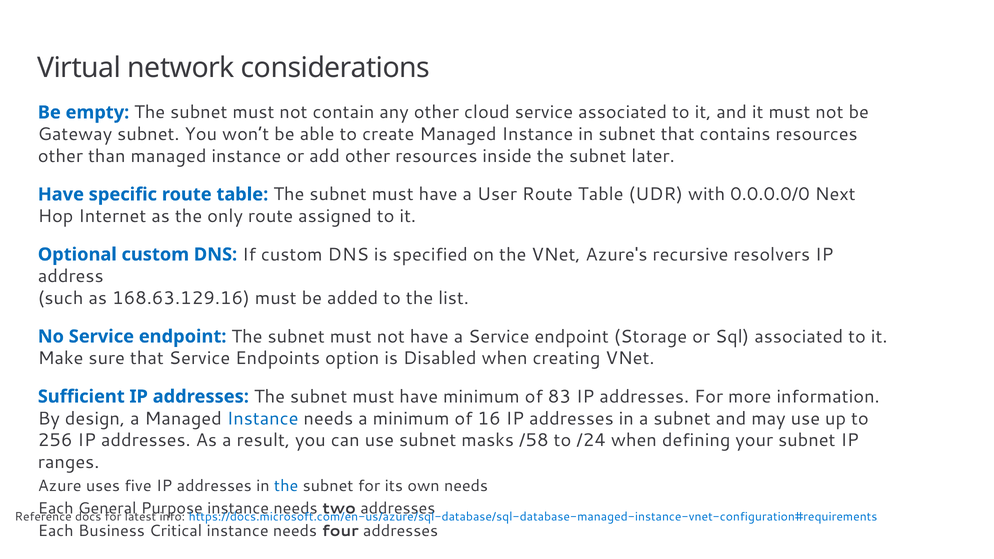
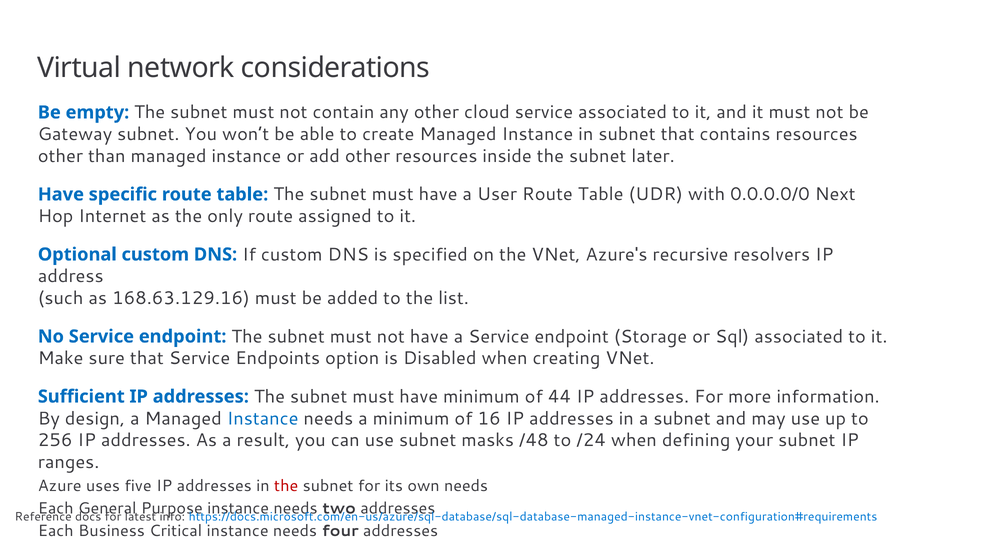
83: 83 -> 44
/58: /58 -> /48
the at (286, 486) colour: blue -> red
